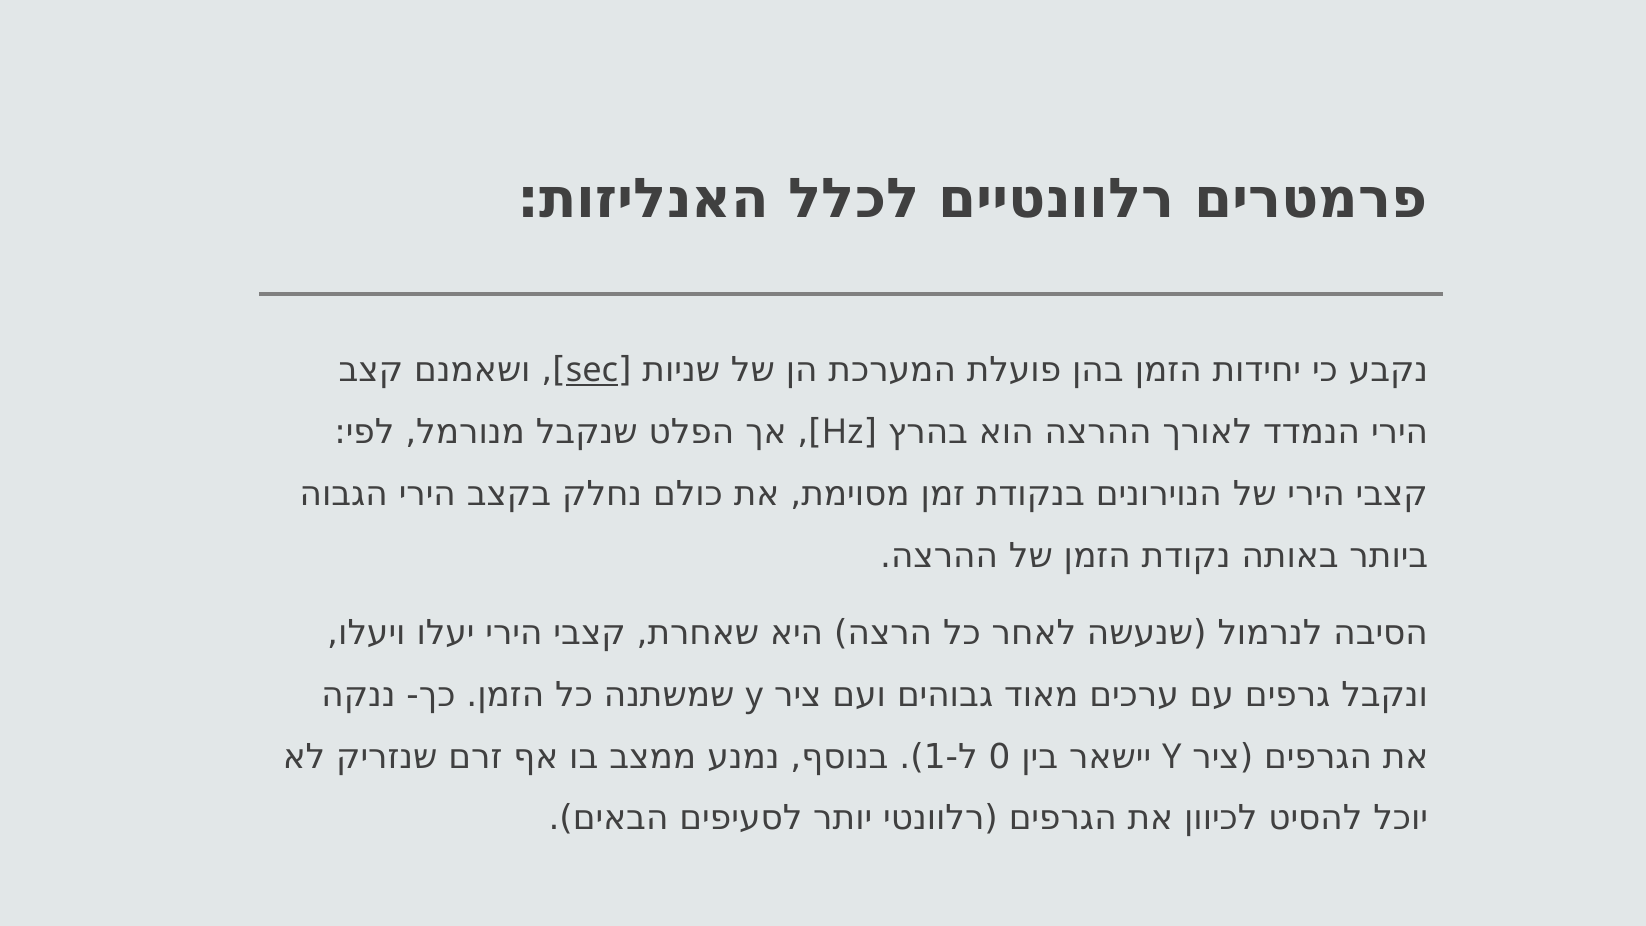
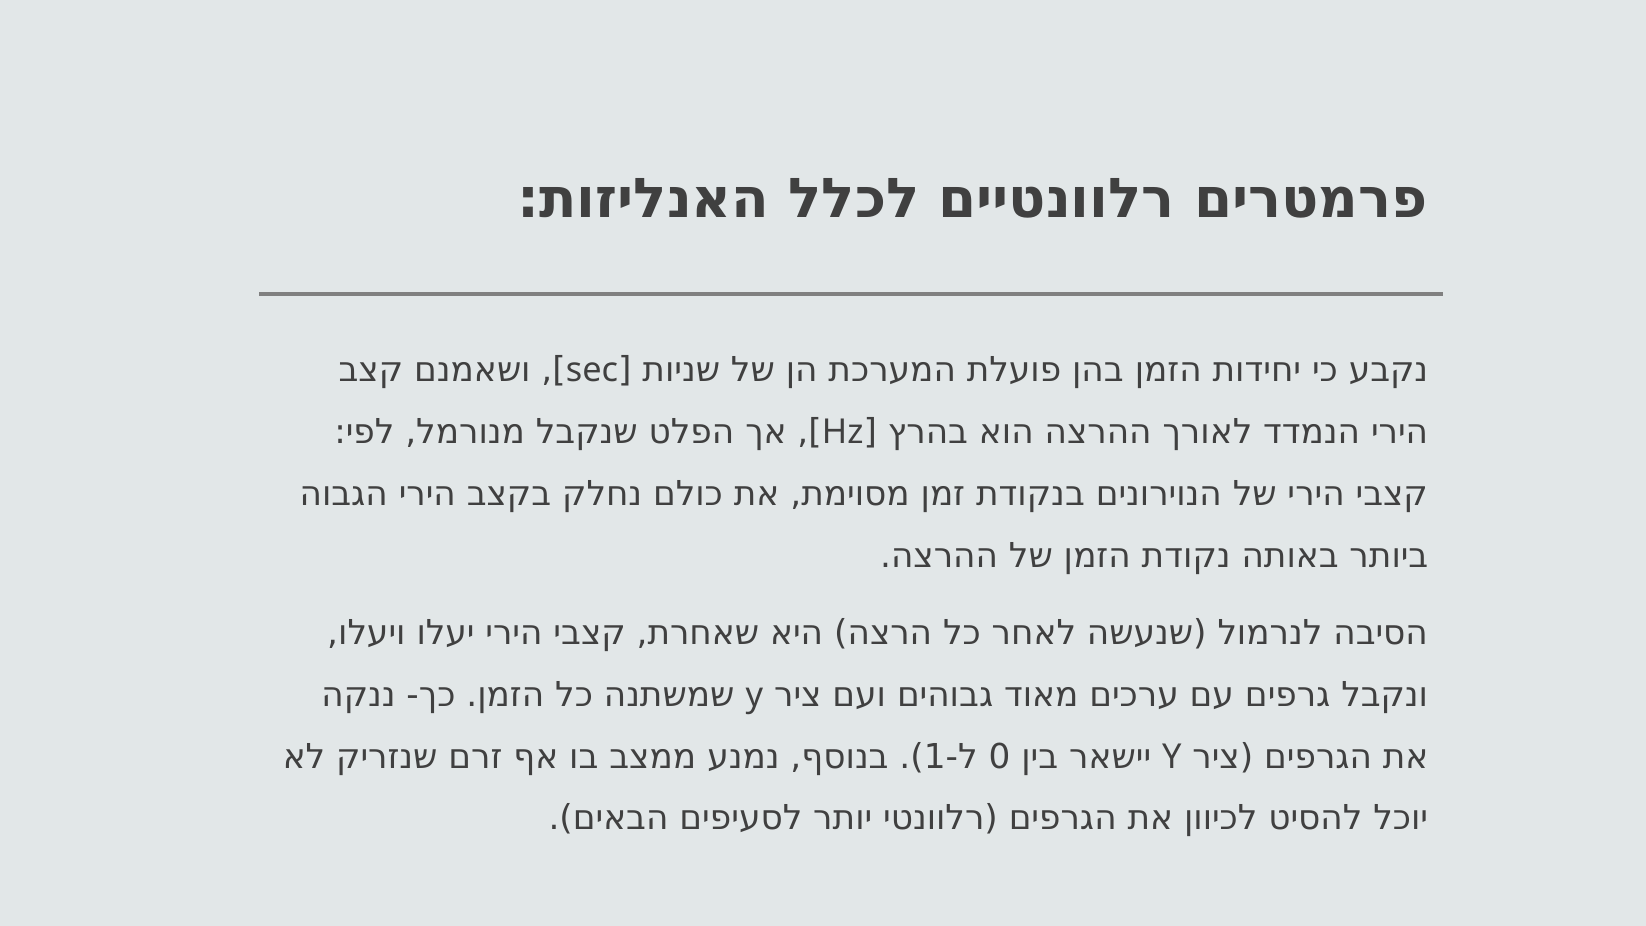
sec underline: present -> none
